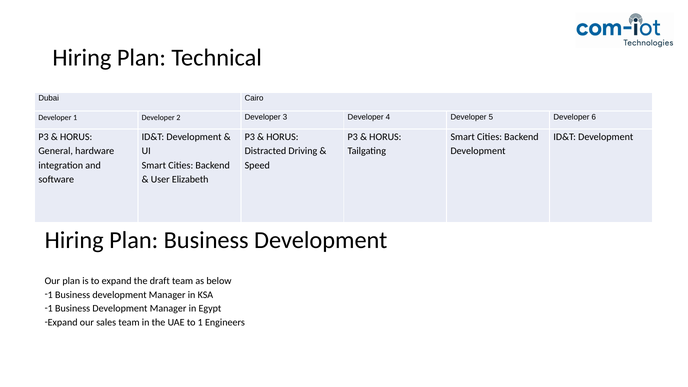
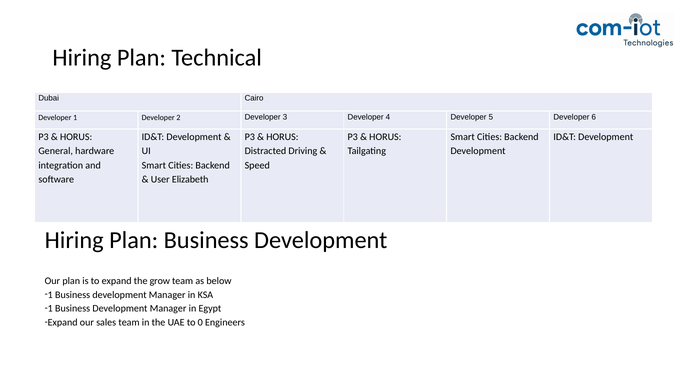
draft: draft -> grow
to 1: 1 -> 0
